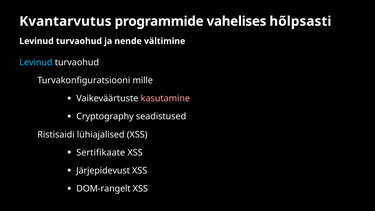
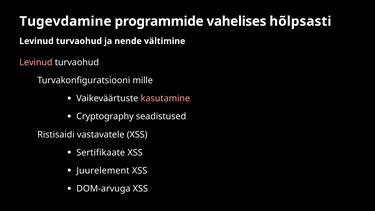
Kvantarvutus: Kvantarvutus -> Tugevdamine
Levinud at (36, 62) colour: light blue -> pink
lühiajalised: lühiajalised -> vastavatele
Järjepidevust: Järjepidevust -> Juurelement
DOM-rangelt: DOM-rangelt -> DOM-arvuga
